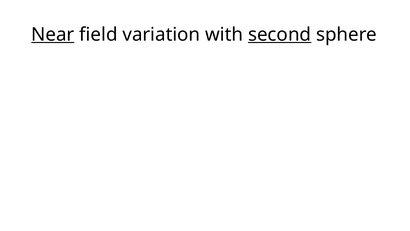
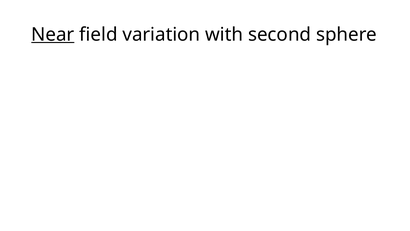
second underline: present -> none
